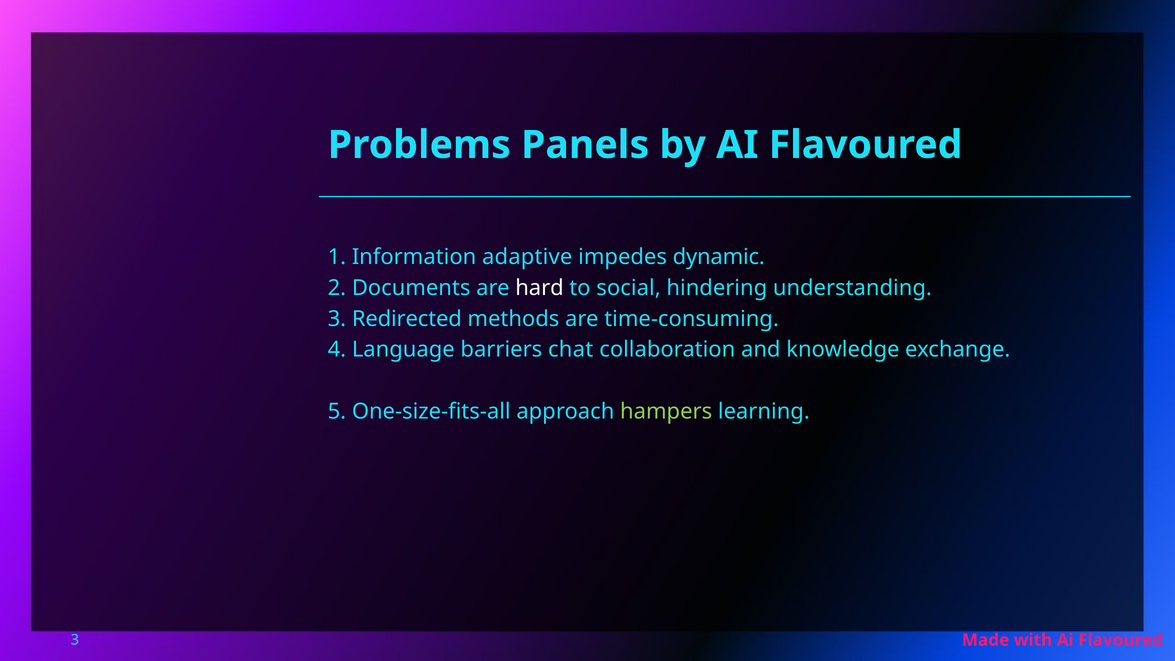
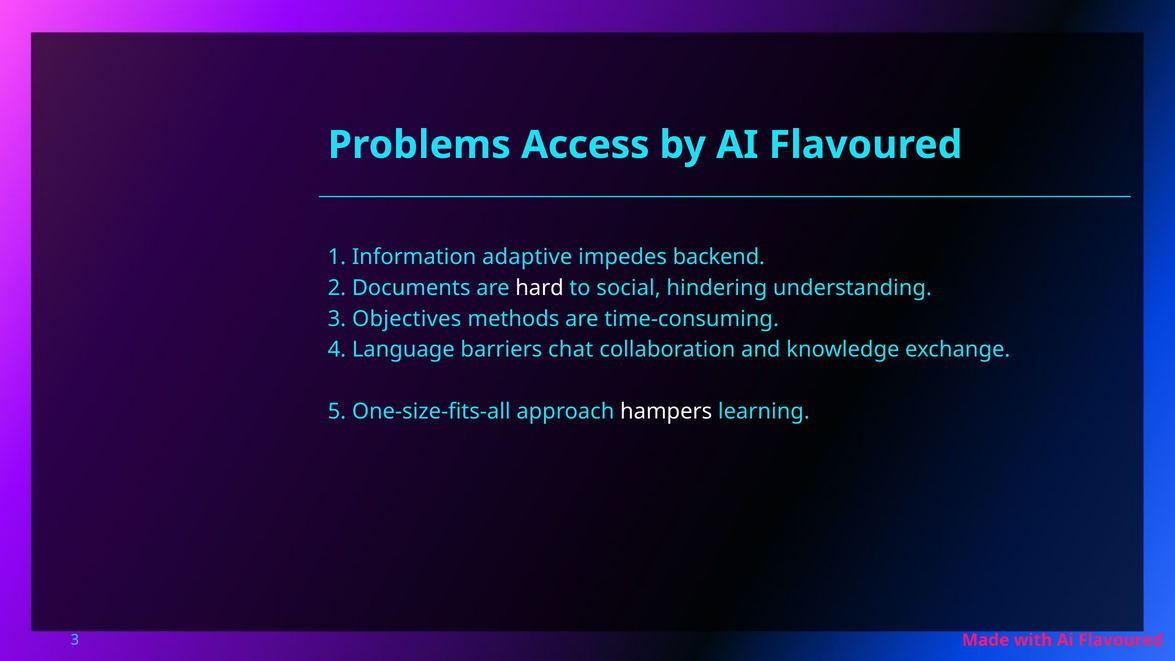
Panels: Panels -> Access
dynamic: dynamic -> backend
Redirected: Redirected -> Objectives
hampers colour: light green -> white
